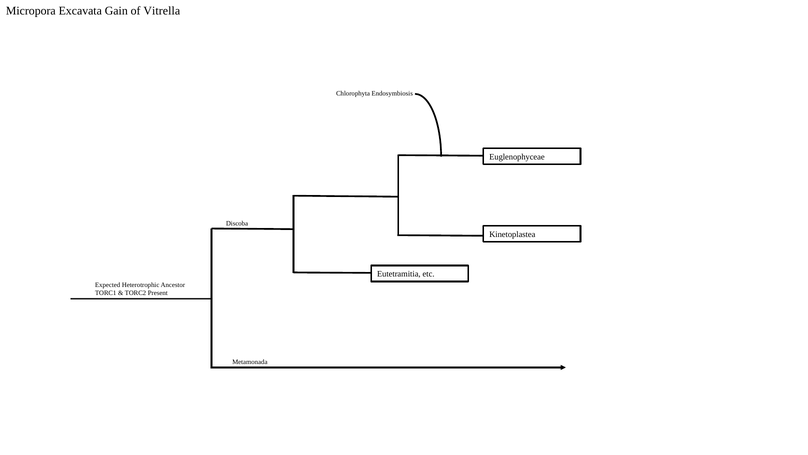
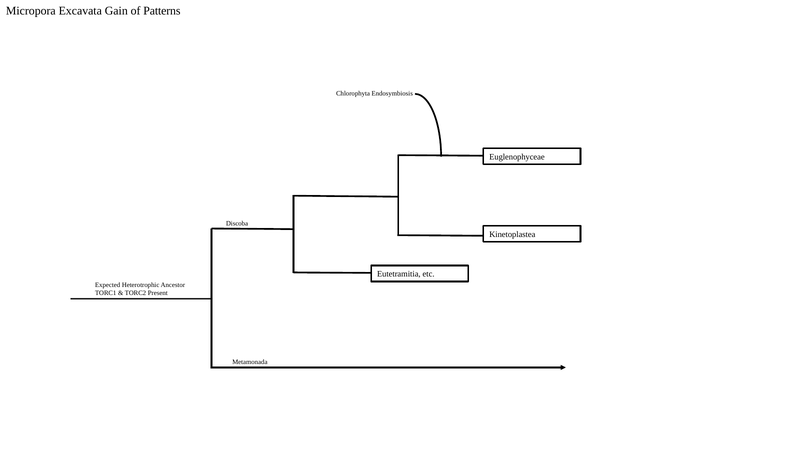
Vitrella: Vitrella -> Patterns
